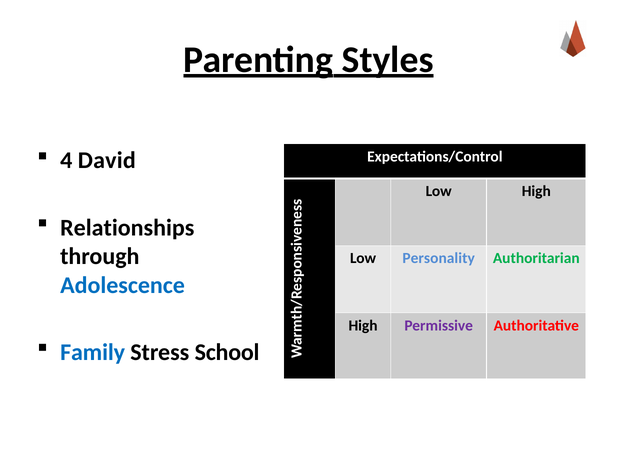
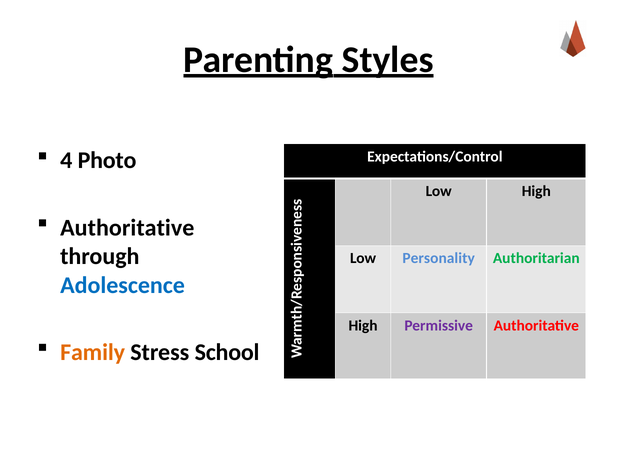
David: David -> Photo
Relationships at (127, 228): Relationships -> Authoritative
Family colour: blue -> orange
